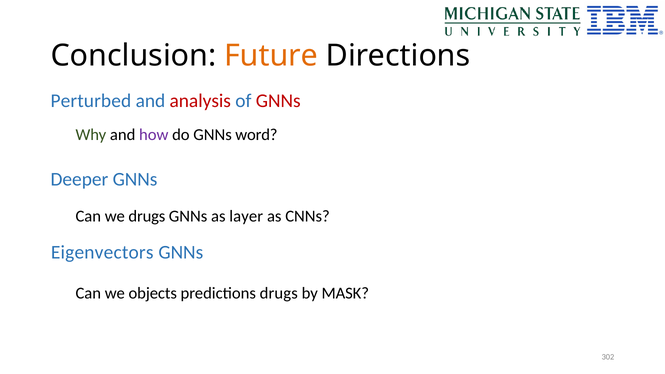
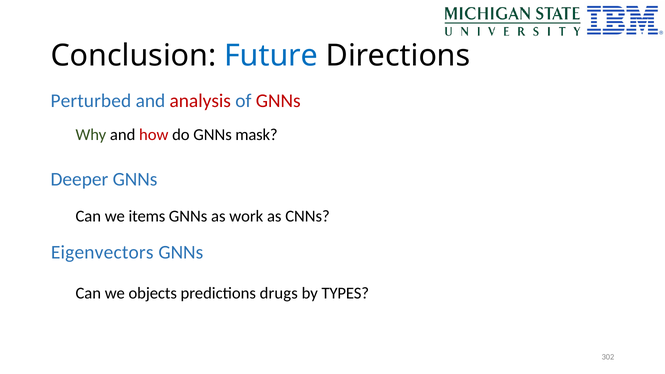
Future colour: orange -> blue
how colour: purple -> red
word: word -> mask
we drugs: drugs -> items
layer: layer -> work
MASK: MASK -> TYPES
